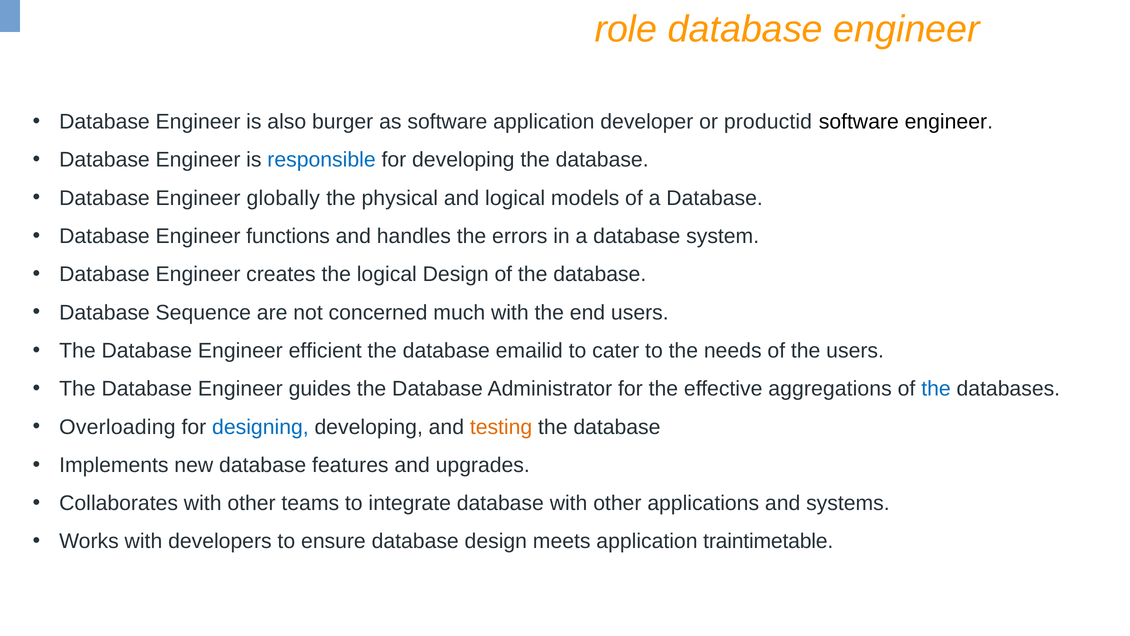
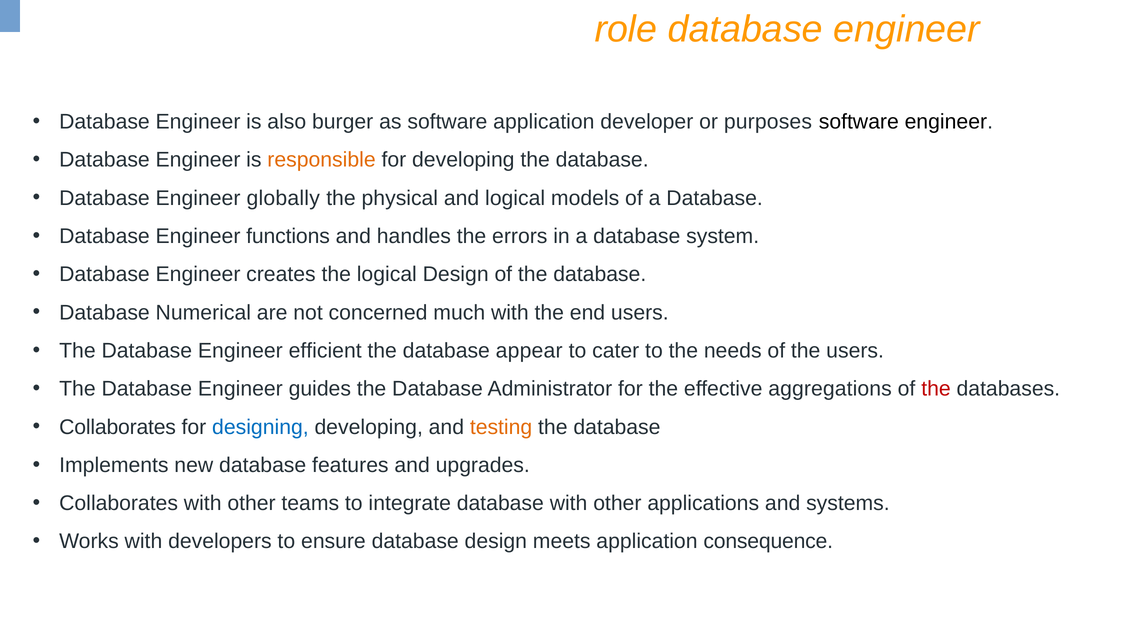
productid: productid -> purposes
responsible colour: blue -> orange
Sequence: Sequence -> Numerical
emailid: emailid -> appear
the at (936, 389) colour: blue -> red
Overloading at (117, 427): Overloading -> Collaborates
traintimetable: traintimetable -> consequence
